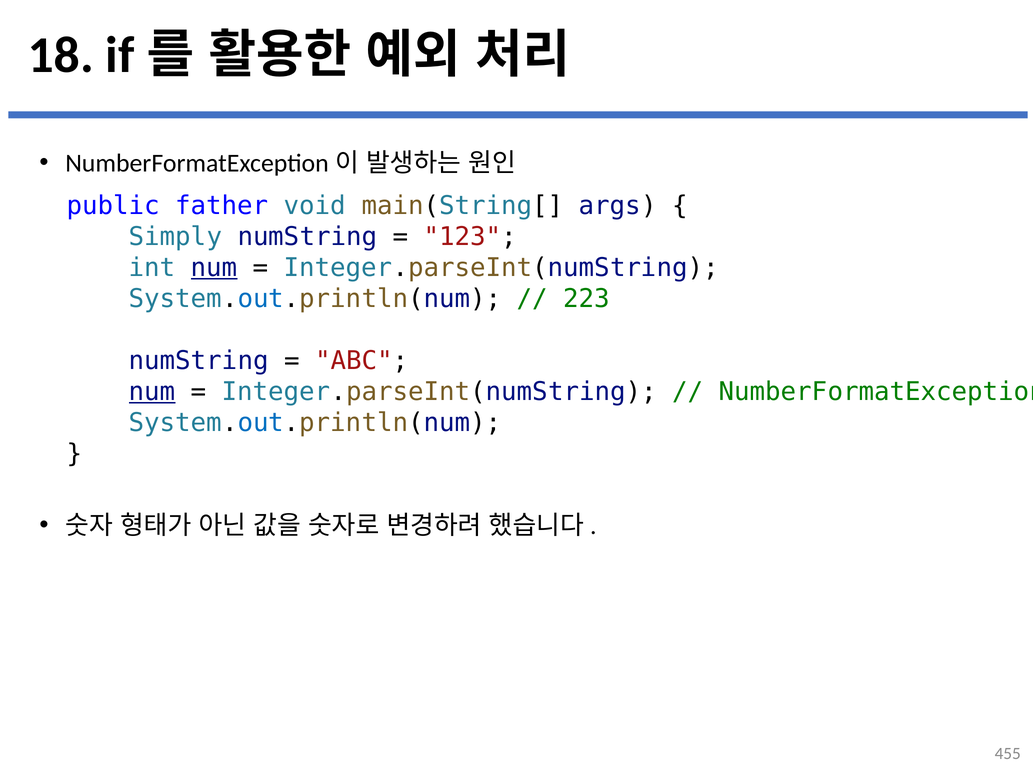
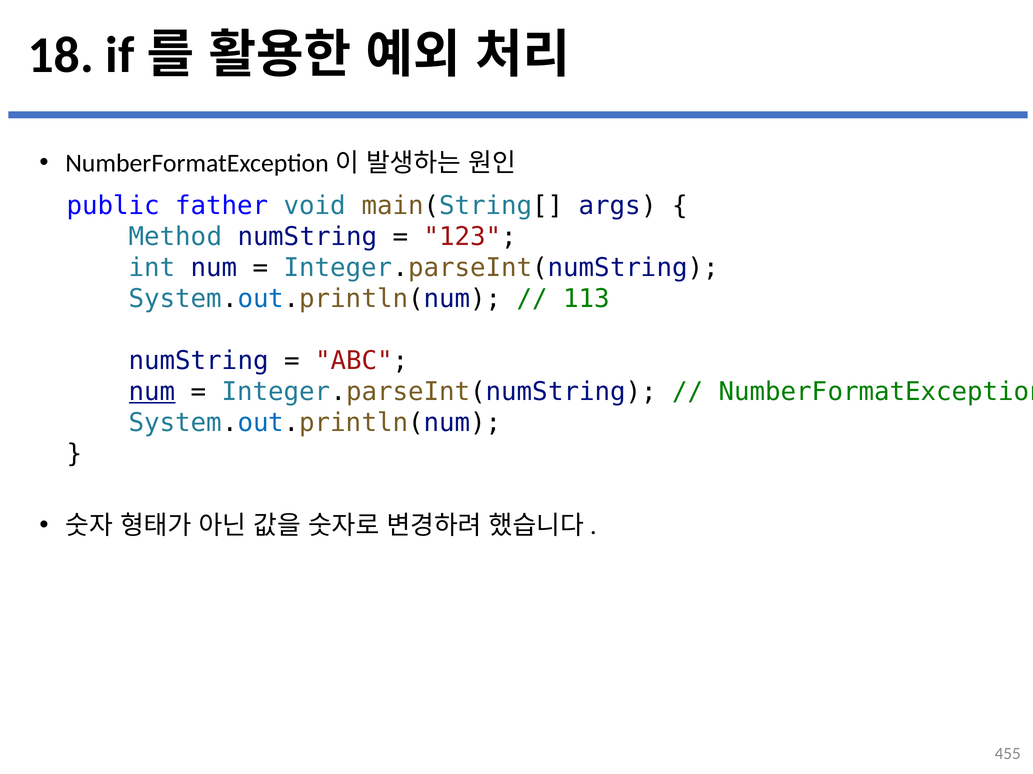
Simply: Simply -> Method
num at (214, 268) underline: present -> none
223: 223 -> 113
